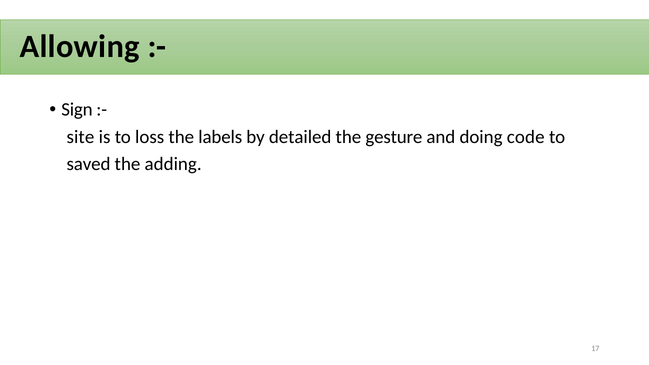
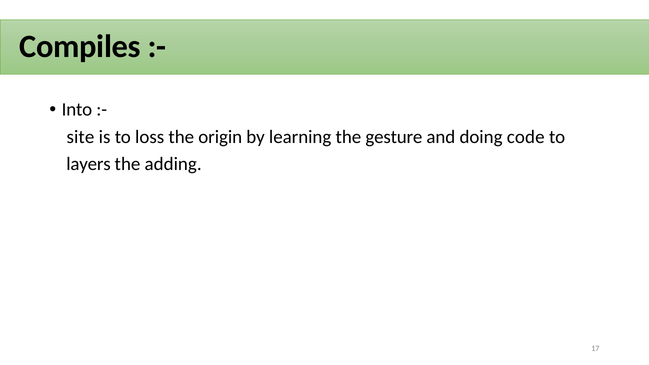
Allowing: Allowing -> Compiles
Sign: Sign -> Into
labels: labels -> origin
detailed: detailed -> learning
saved: saved -> layers
